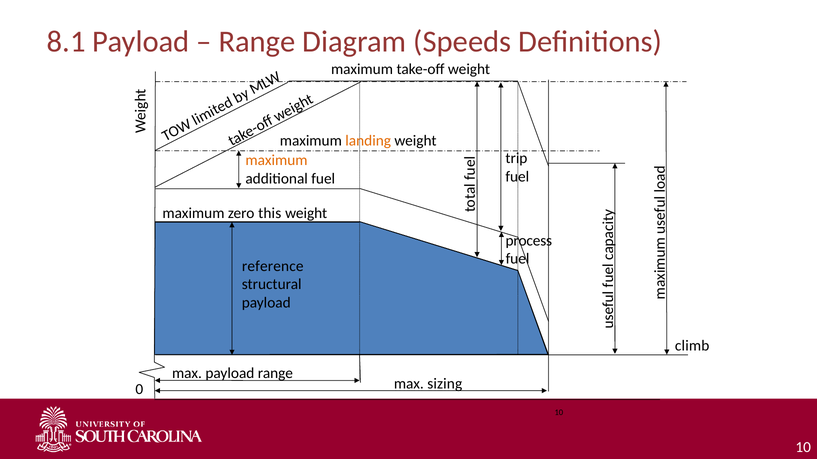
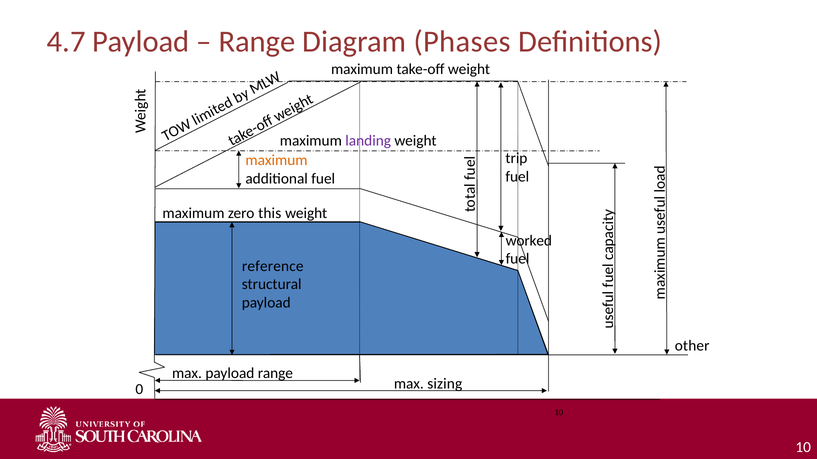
8.1: 8.1 -> 4.7
Speeds: Speeds -> Phases
landing colour: orange -> purple
process: process -> worked
climb: climb -> other
